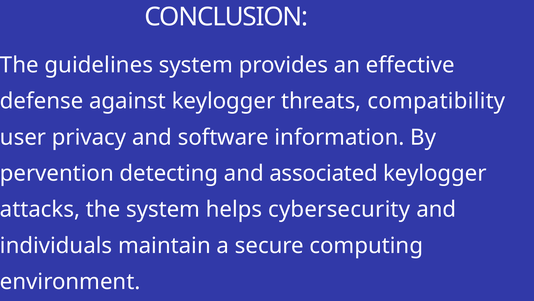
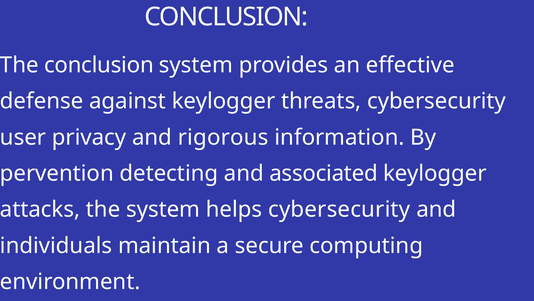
The guidelines: guidelines -> conclusion
threats compatibility: compatibility -> cybersecurity
software: software -> rigorous
